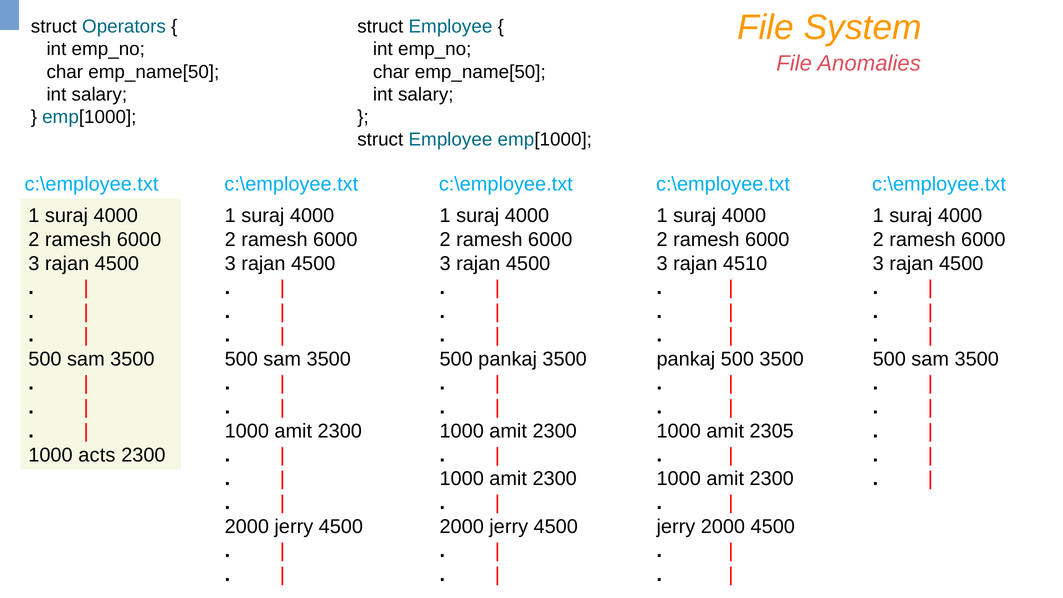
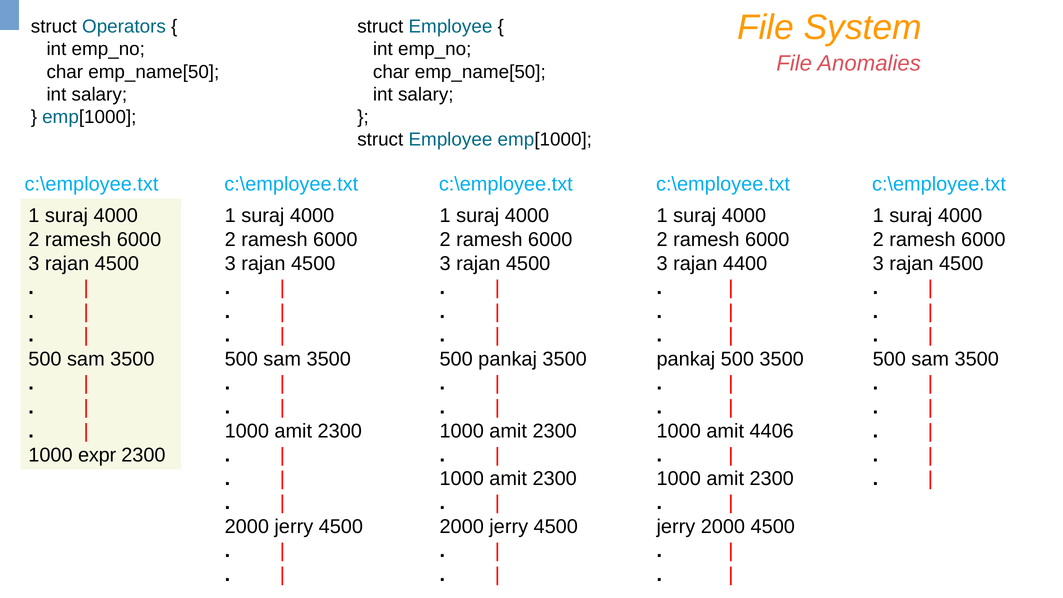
4510: 4510 -> 4400
2305: 2305 -> 4406
acts: acts -> expr
